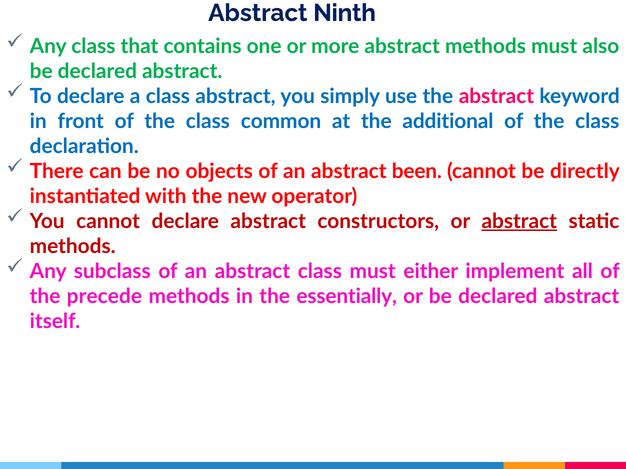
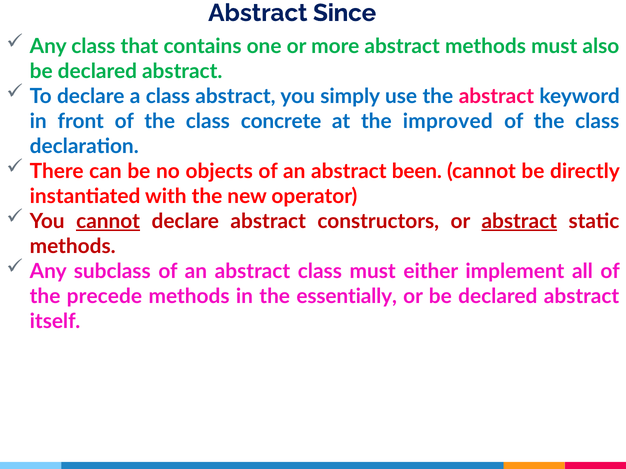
Ninth: Ninth -> Since
common: common -> concrete
additional: additional -> improved
cannot at (108, 222) underline: none -> present
